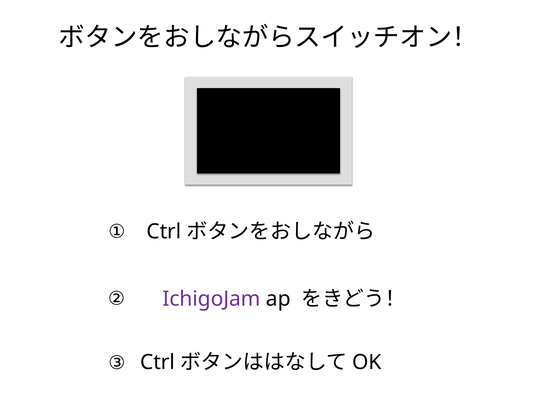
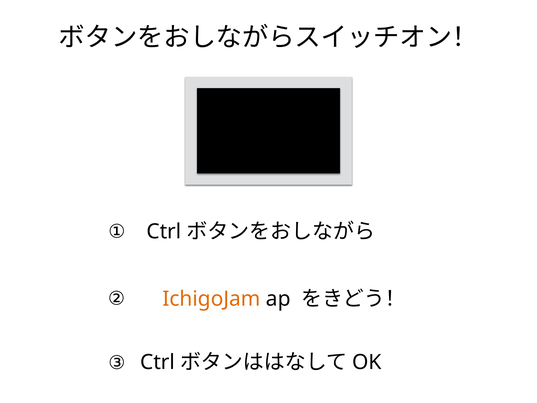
IchigoJam colour: purple -> orange
